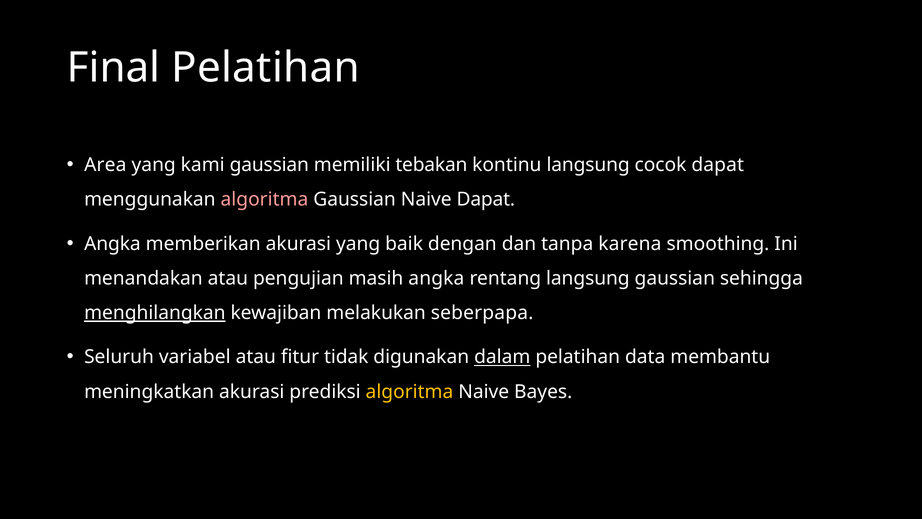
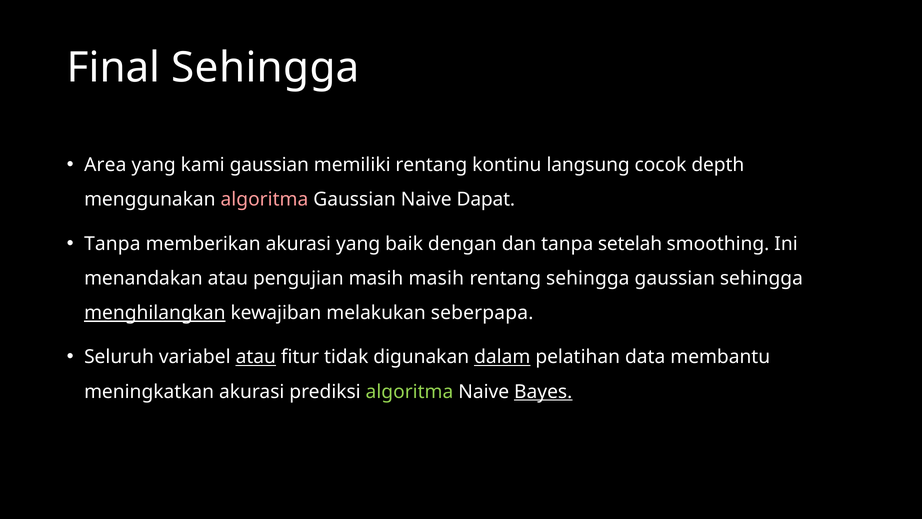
Final Pelatihan: Pelatihan -> Sehingga
memiliki tebakan: tebakan -> rentang
cocok dapat: dapat -> depth
Angka at (112, 244): Angka -> Tanpa
karena: karena -> setelah
masih angka: angka -> masih
rentang langsung: langsung -> sehingga
atau at (256, 357) underline: none -> present
algoritma at (409, 391) colour: yellow -> light green
Bayes underline: none -> present
